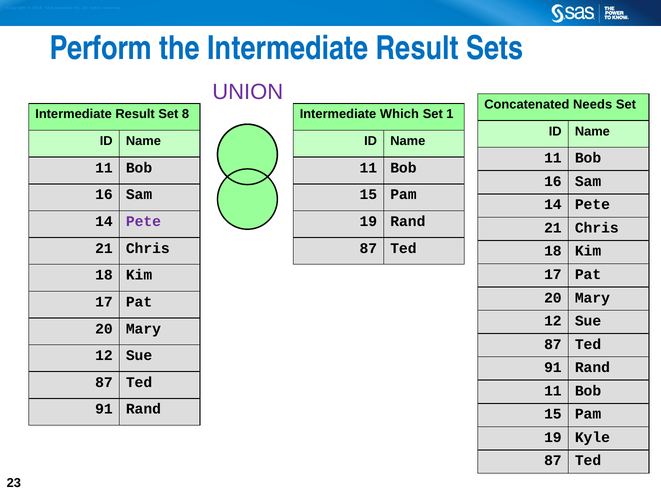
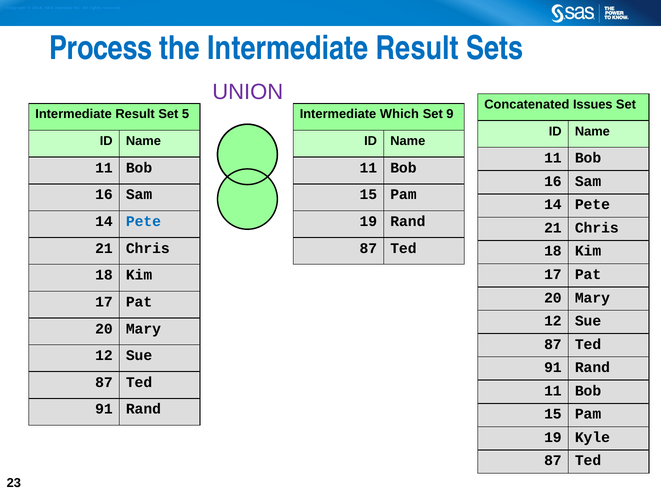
Perform: Perform -> Process
Needs: Needs -> Issues
8: 8 -> 5
1: 1 -> 9
Pete at (143, 221) colour: purple -> blue
